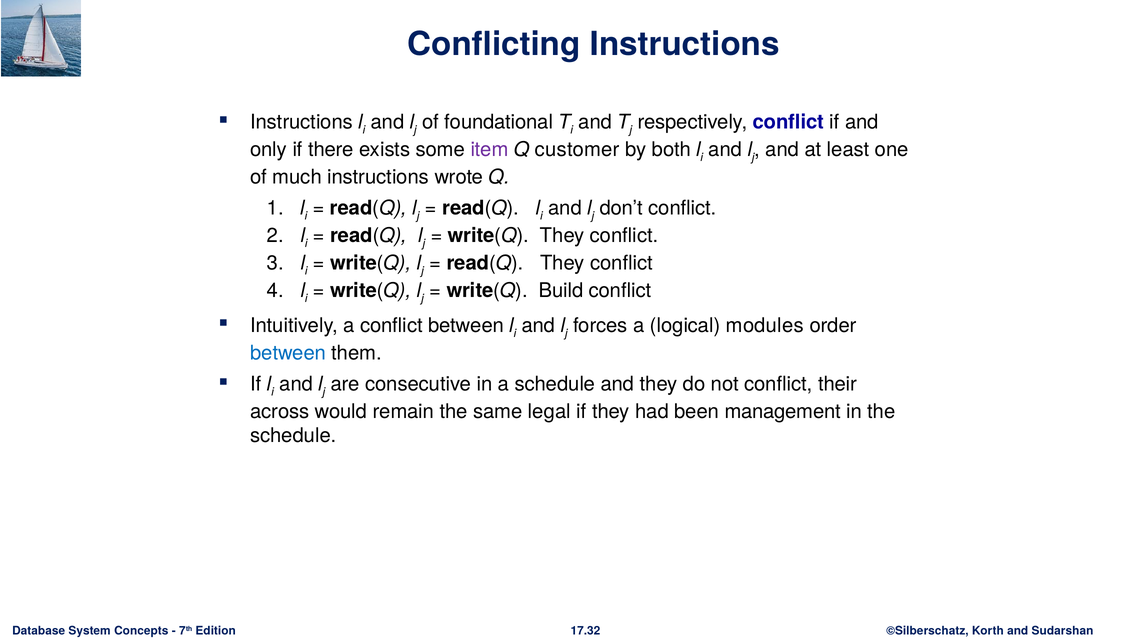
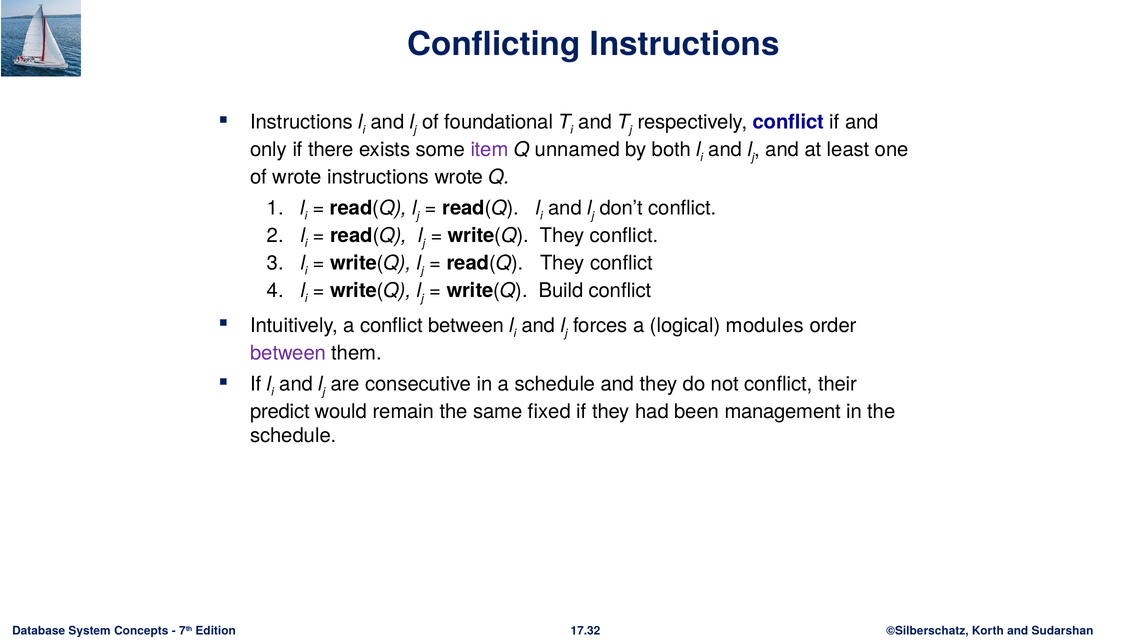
customer: customer -> unnamed
of much: much -> wrote
between at (288, 353) colour: blue -> purple
across: across -> predict
legal: legal -> fixed
